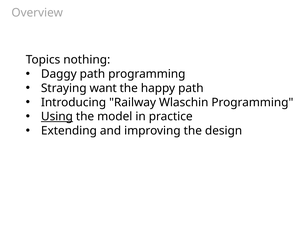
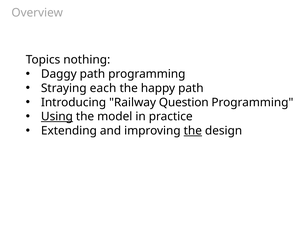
want: want -> each
Wlaschin: Wlaschin -> Question
the at (193, 131) underline: none -> present
